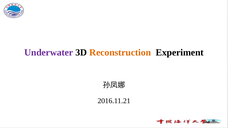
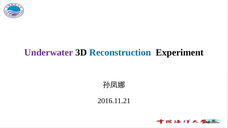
Reconstruction colour: orange -> blue
